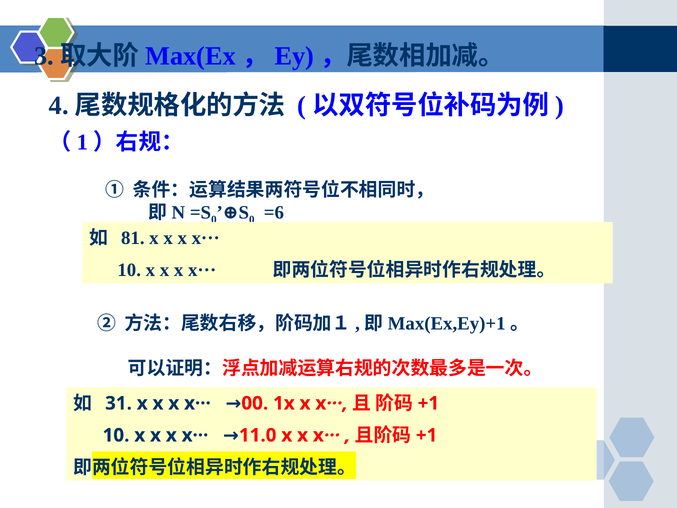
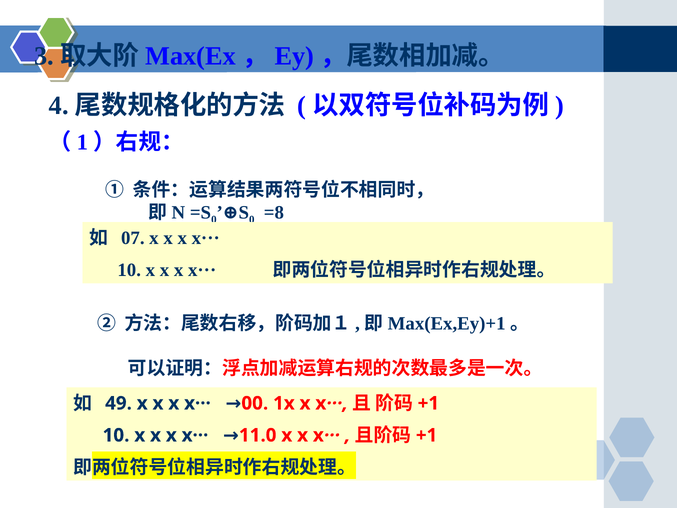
=6: =6 -> =8
81: 81 -> 07
31: 31 -> 49
